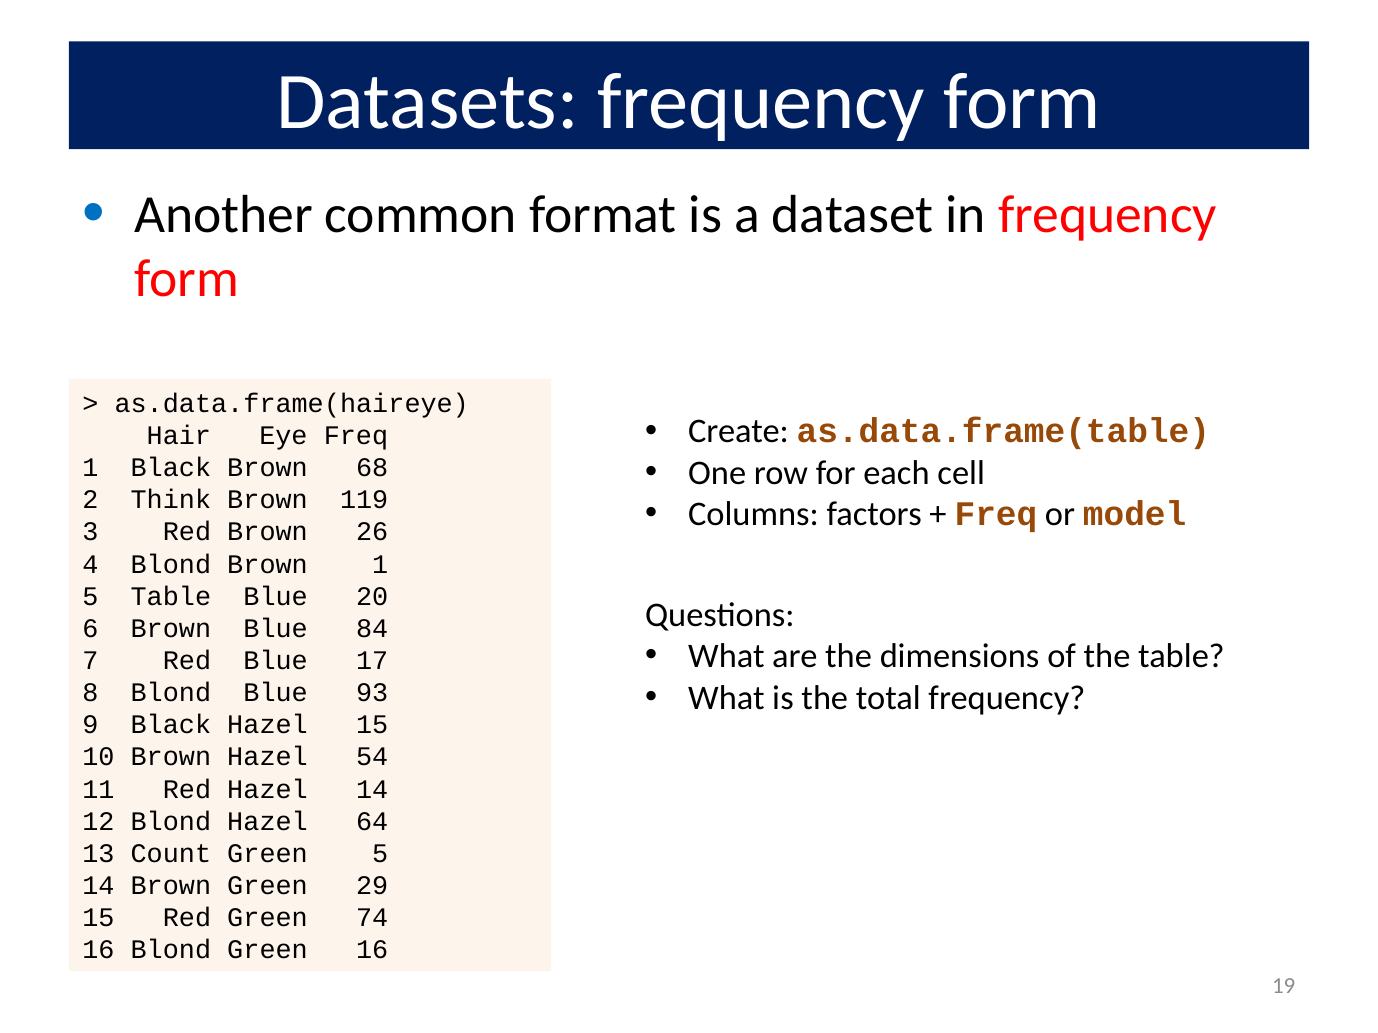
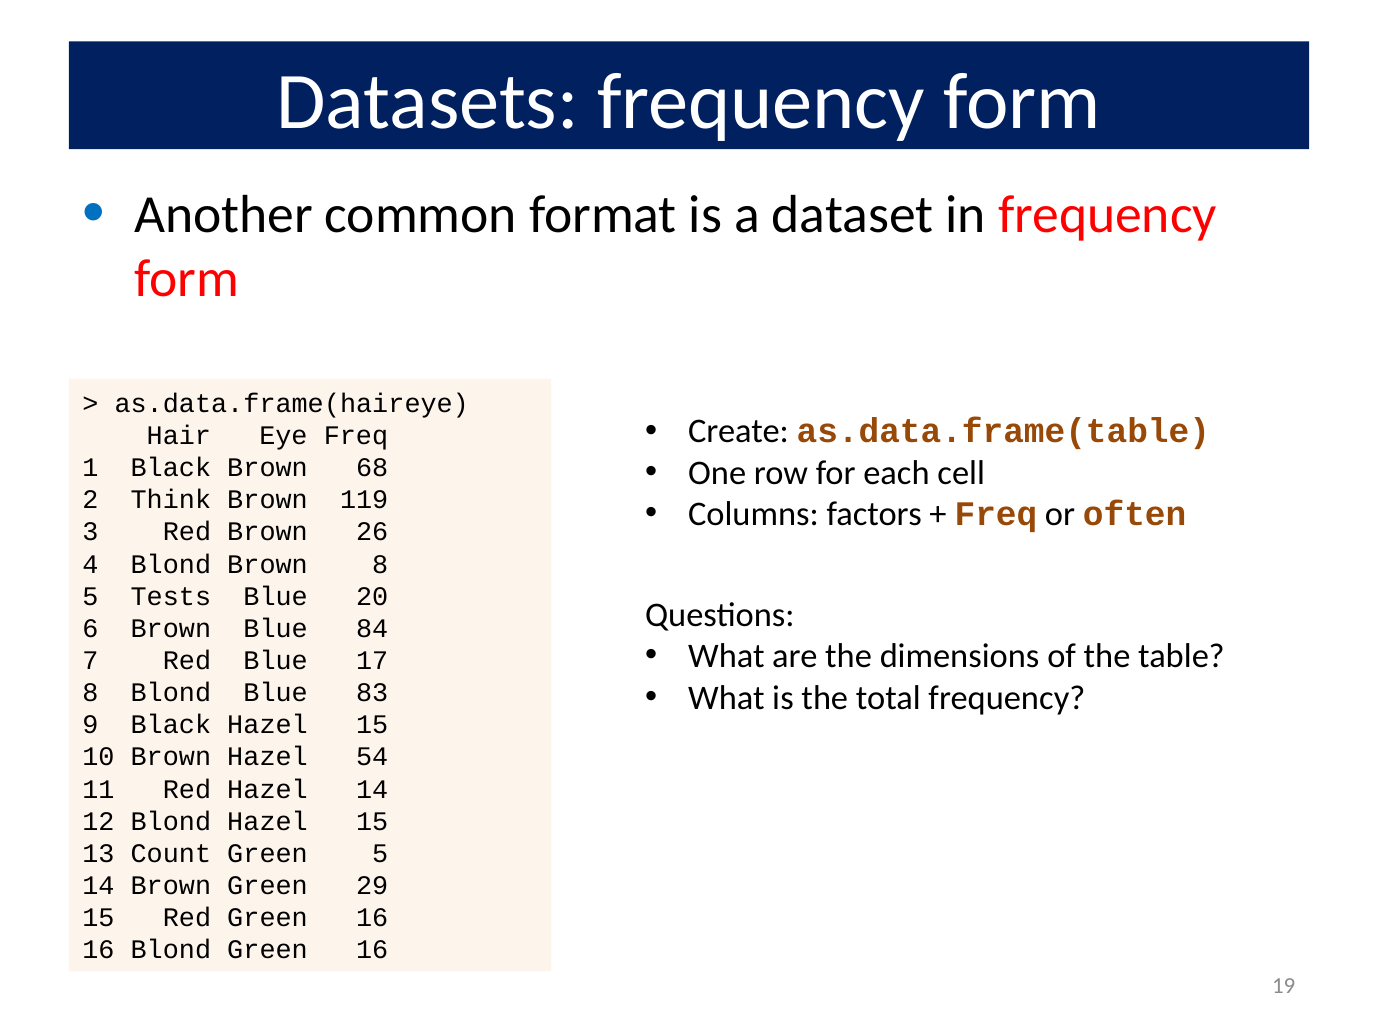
model: model -> often
Brown 1: 1 -> 8
5 Table: Table -> Tests
93: 93 -> 83
Blond Hazel 64: 64 -> 15
Red Green 74: 74 -> 16
